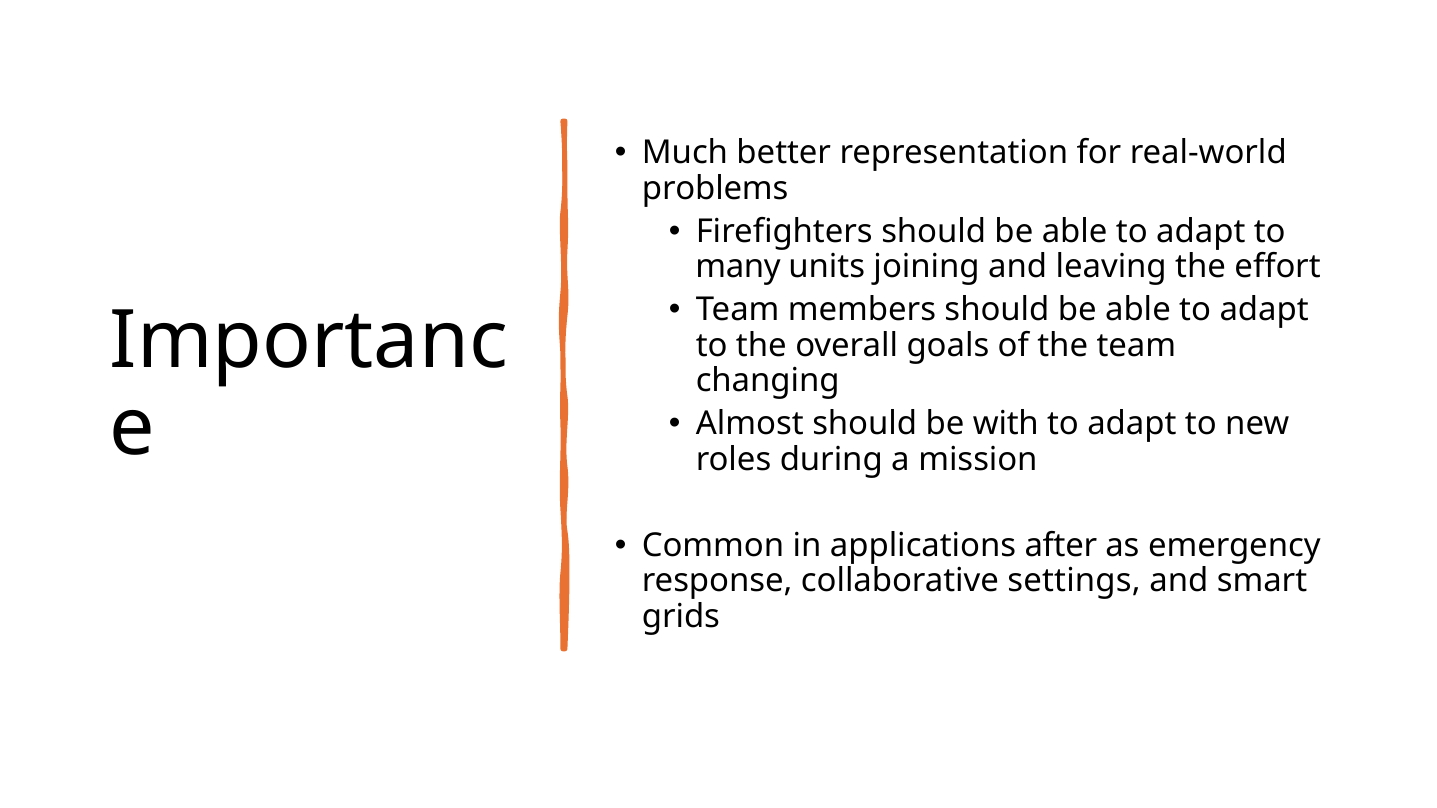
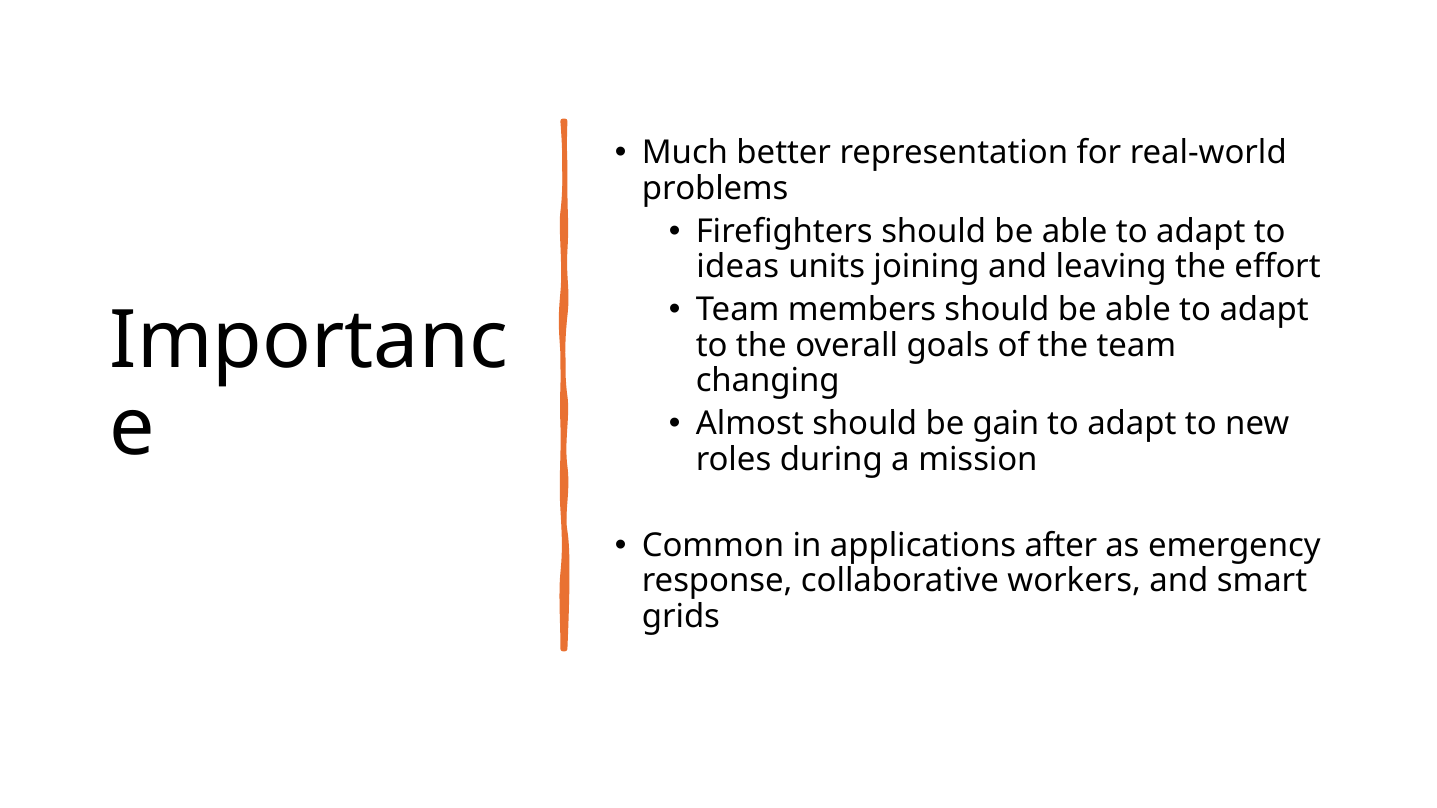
many: many -> ideas
with: with -> gain
settings: settings -> workers
